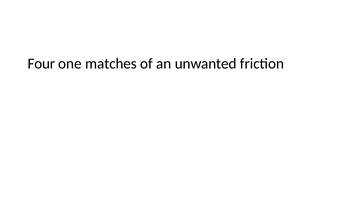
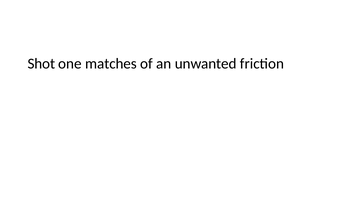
Four: Four -> Shot
